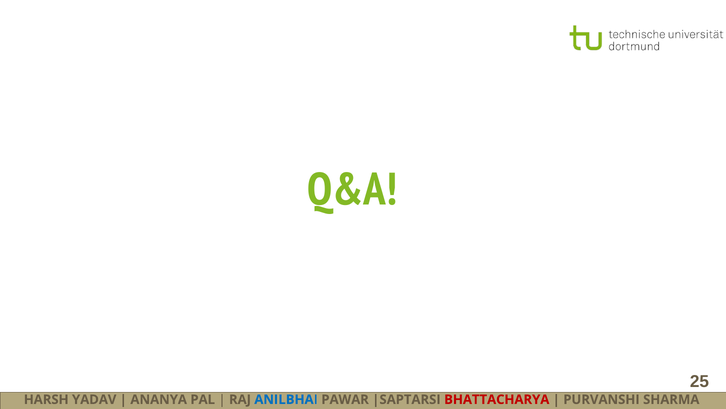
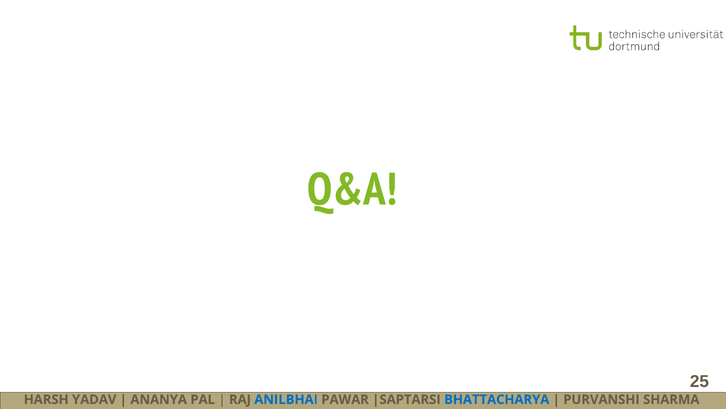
BHATTACHARYA colour: red -> blue
